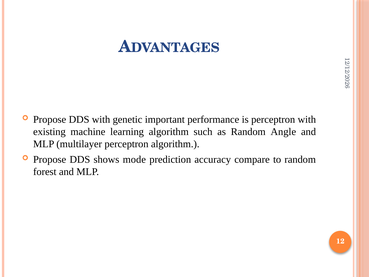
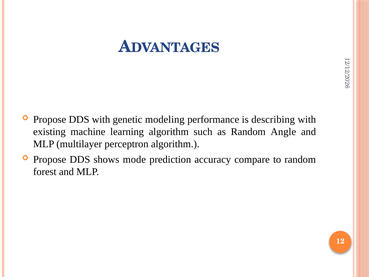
important: important -> modeling
is perceptron: perceptron -> describing
